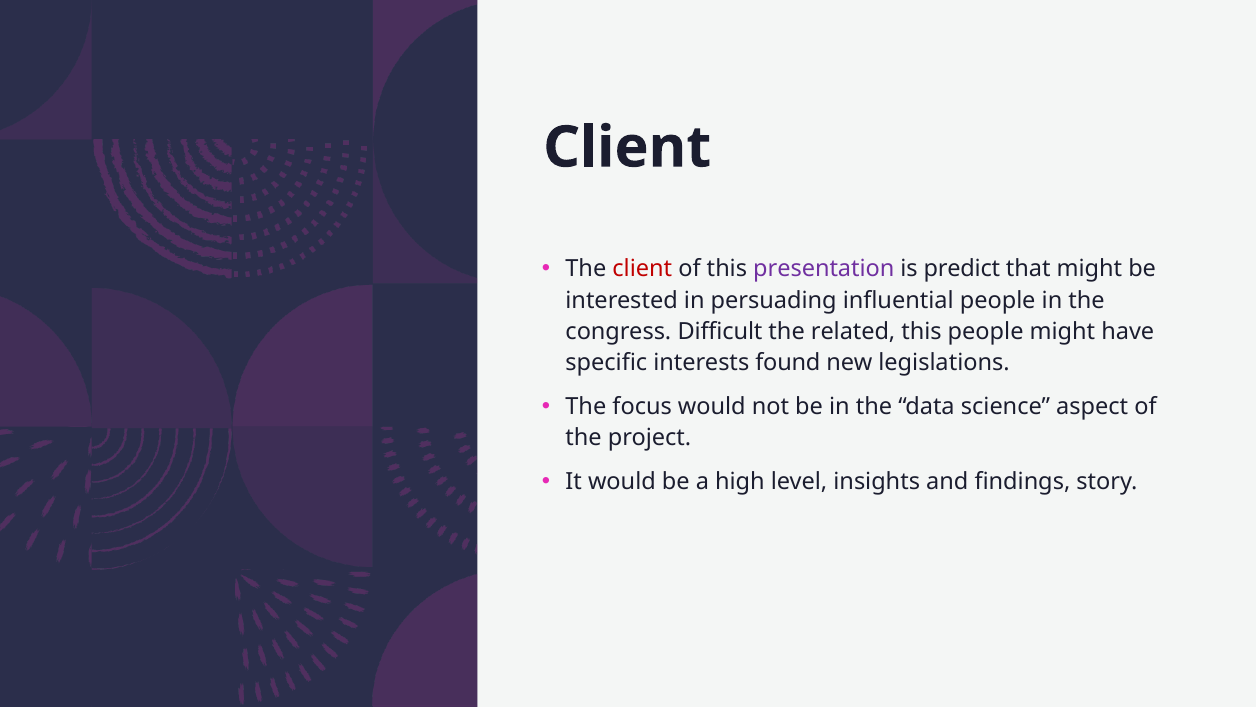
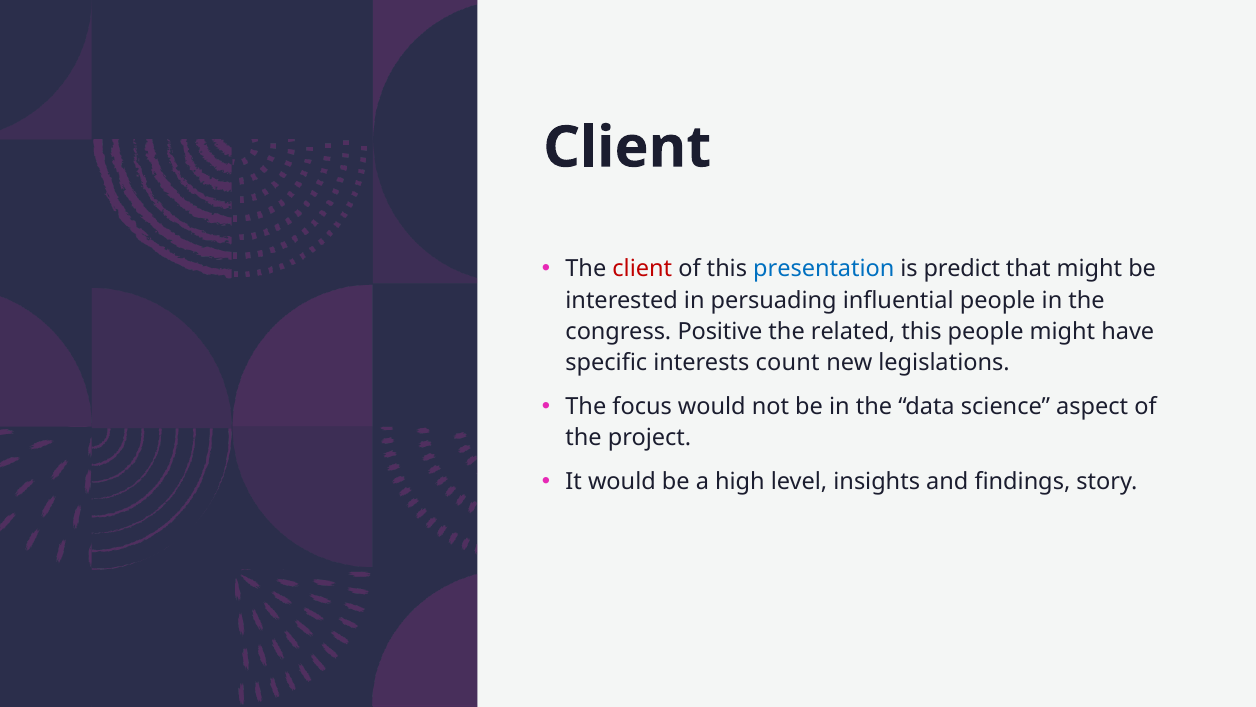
presentation colour: purple -> blue
Difficult: Difficult -> Positive
found: found -> count
